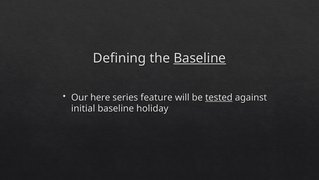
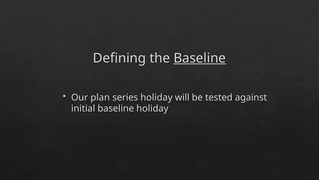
here: here -> plan
series feature: feature -> holiday
tested underline: present -> none
